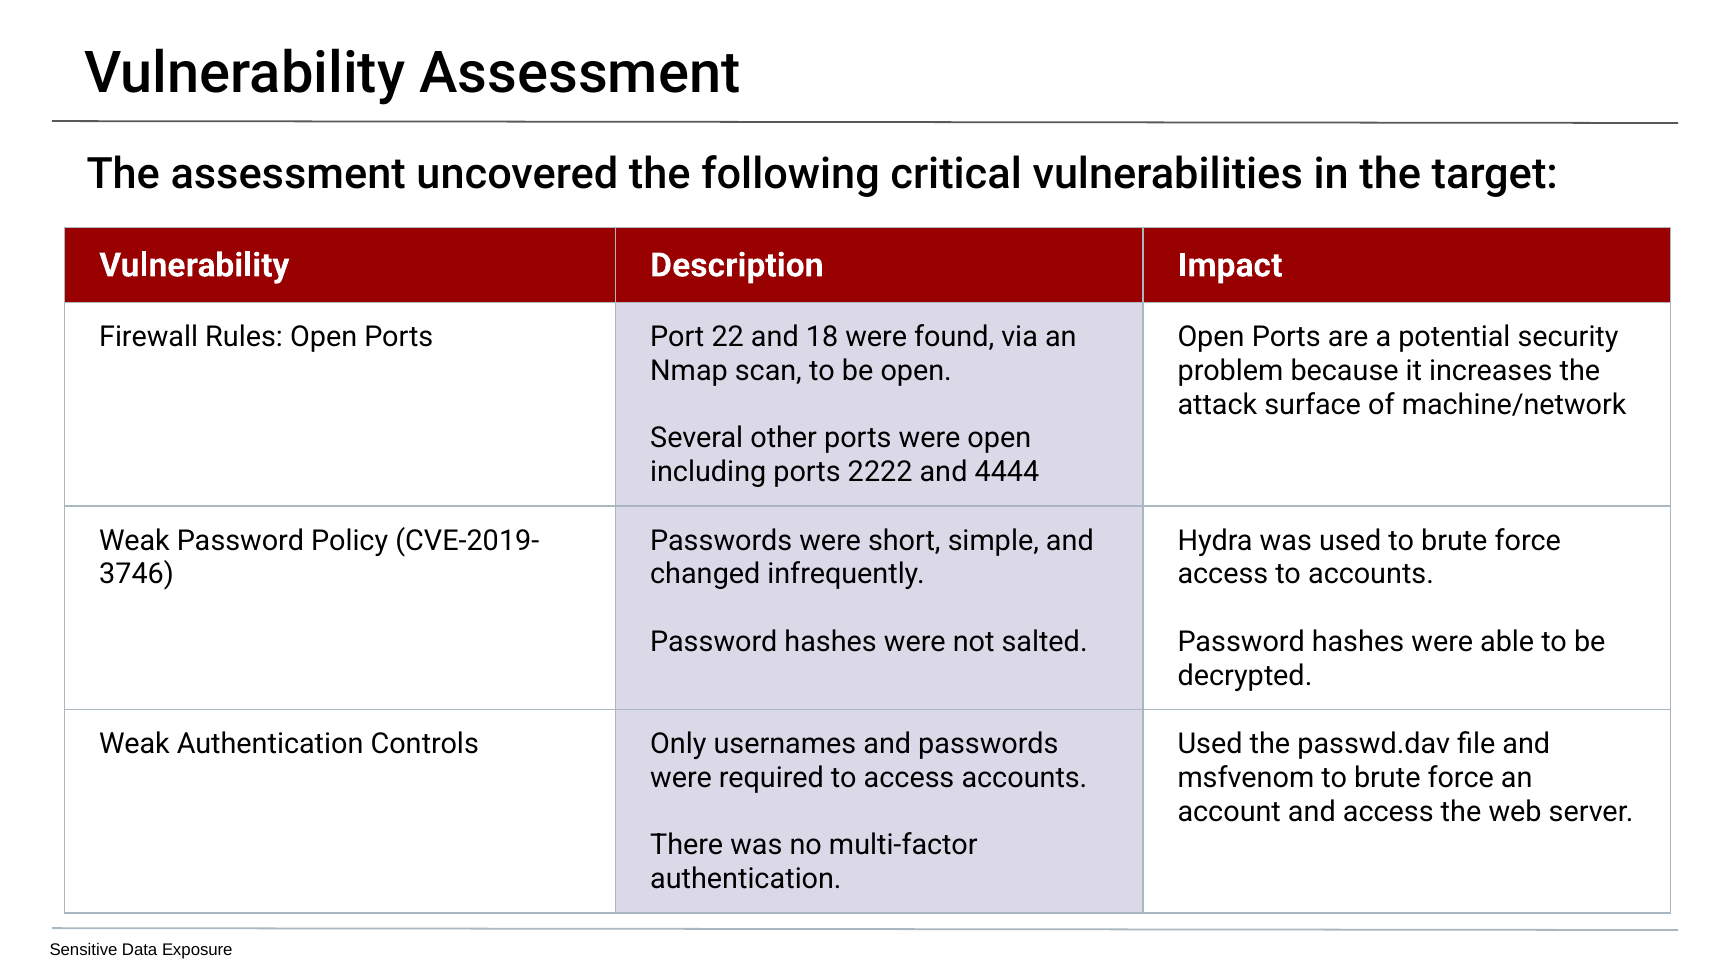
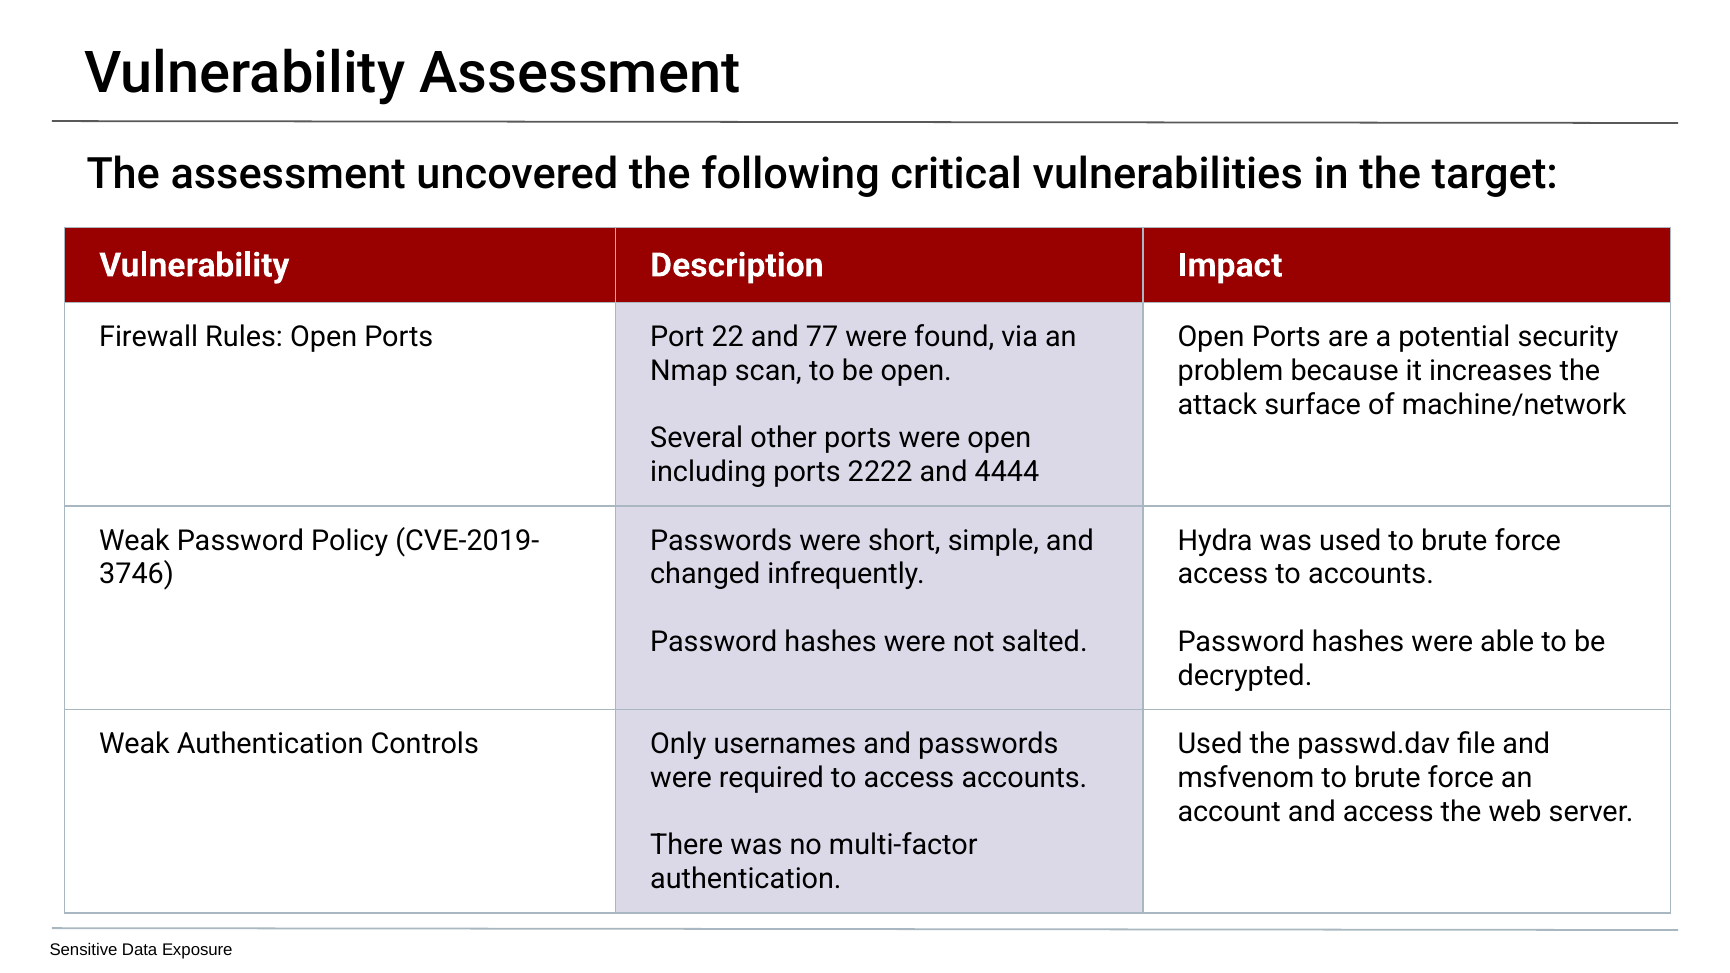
18: 18 -> 77
